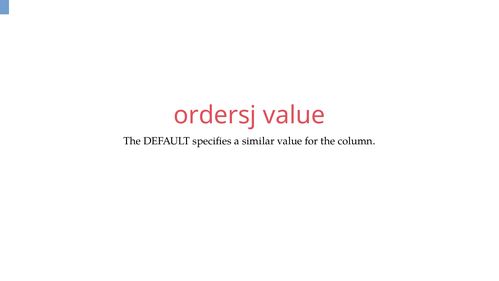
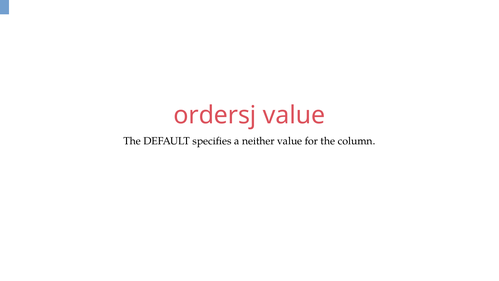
similar: similar -> neither
